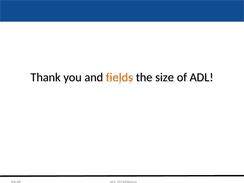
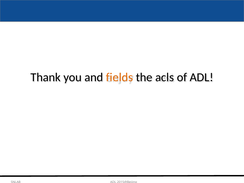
size: size -> acls
